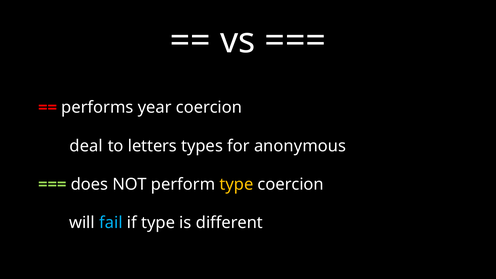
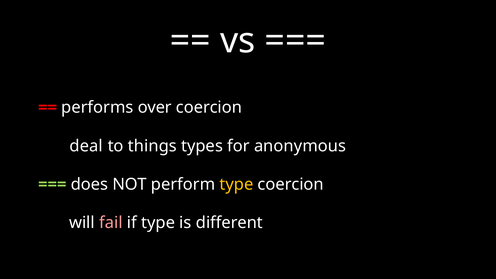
year: year -> over
letters: letters -> things
fail colour: light blue -> pink
